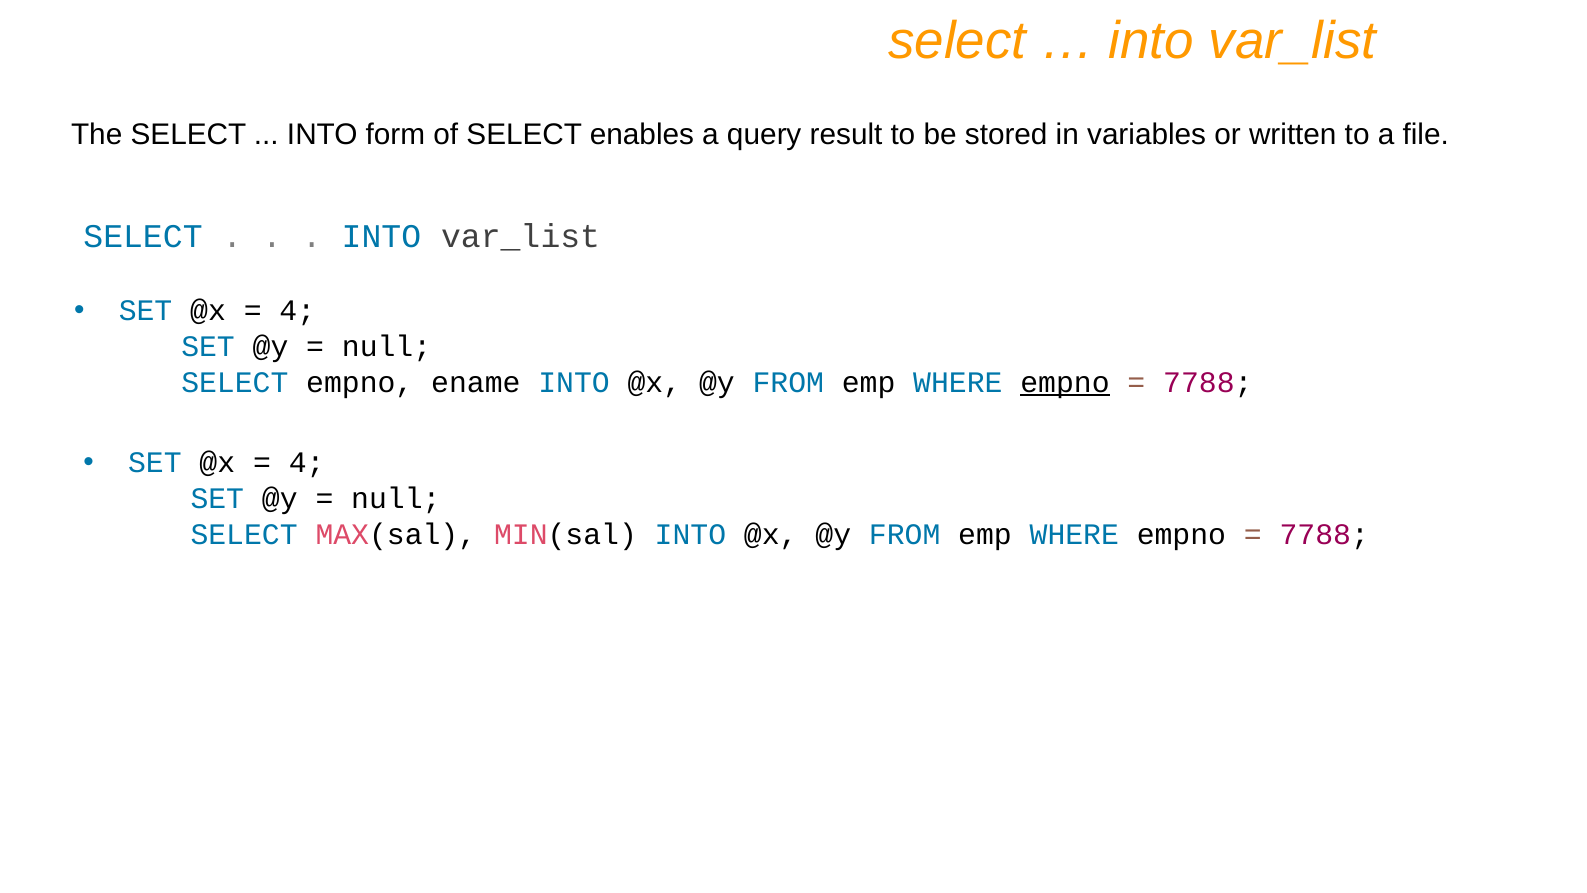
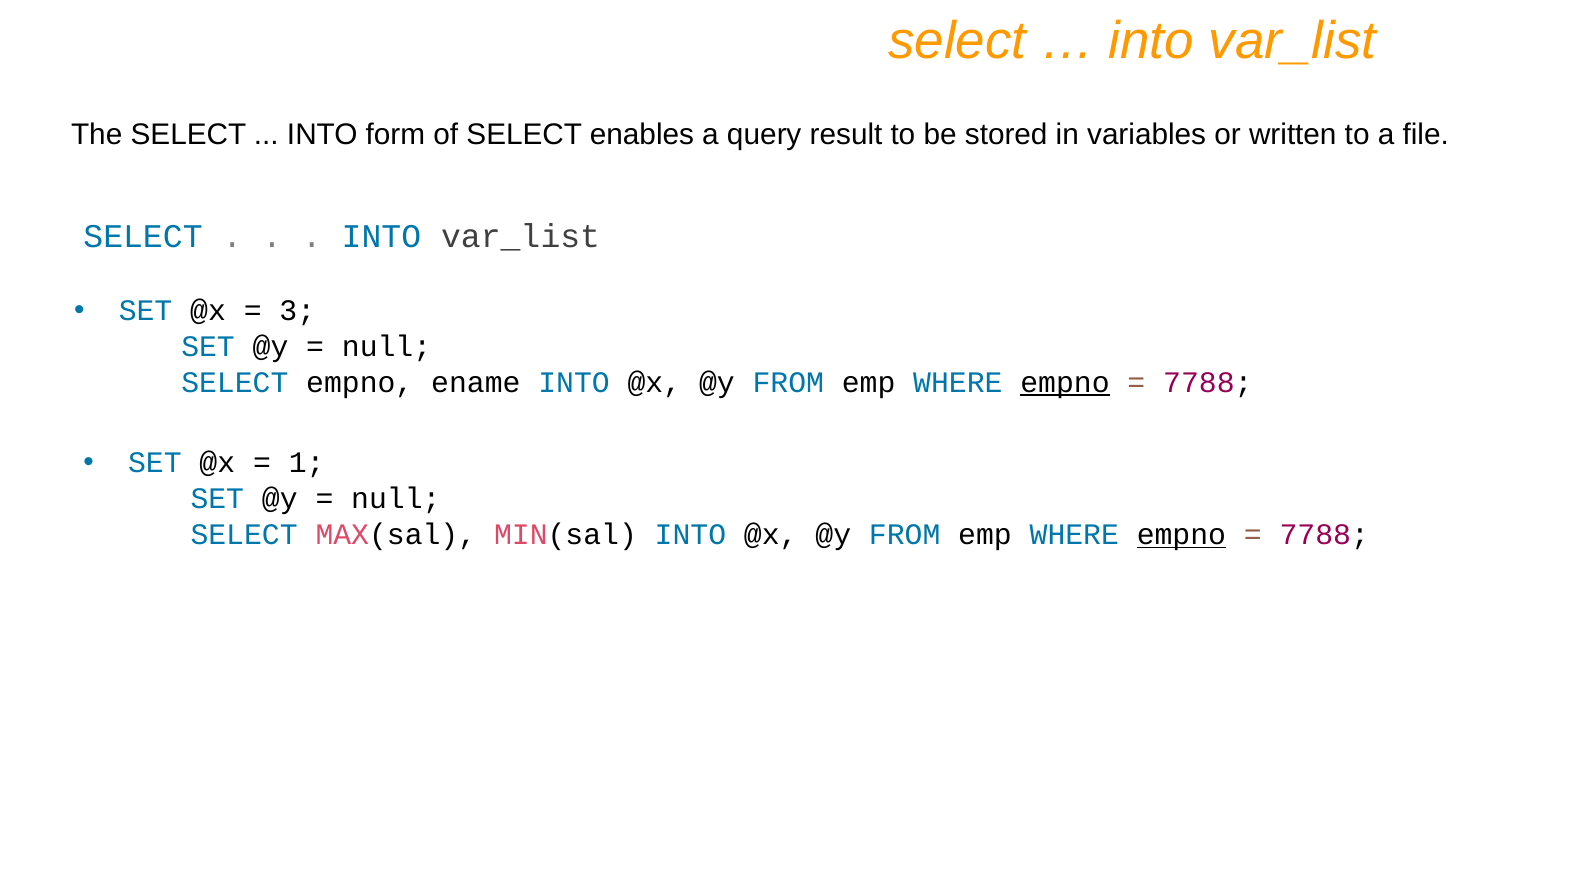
4 at (297, 311): 4 -> 3
4 at (307, 463): 4 -> 1
empno at (1181, 534) underline: none -> present
